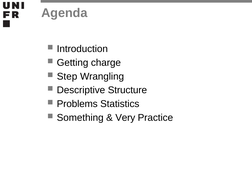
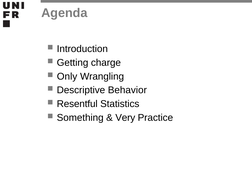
Step: Step -> Only
Structure: Structure -> Behavior
Problems: Problems -> Resentful
